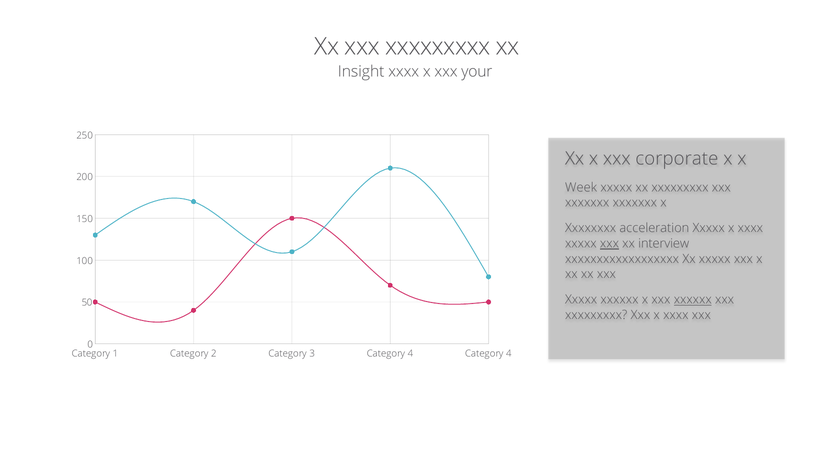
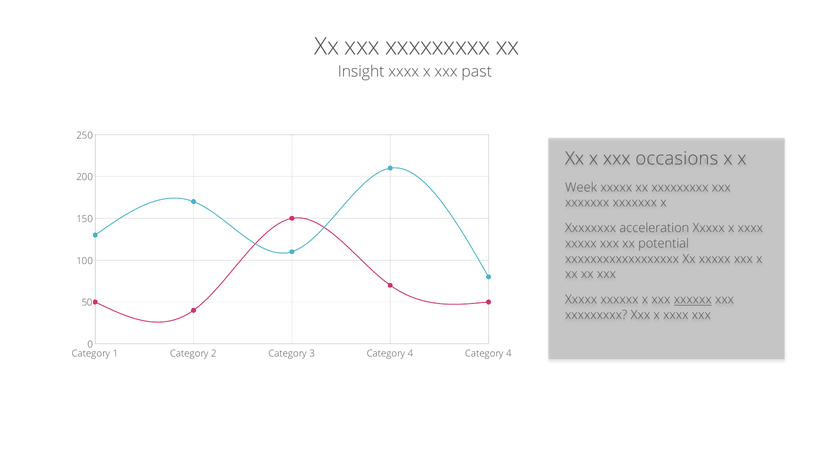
your: your -> past
corporate: corporate -> occasions
xxx at (609, 244) underline: present -> none
interview: interview -> potential
